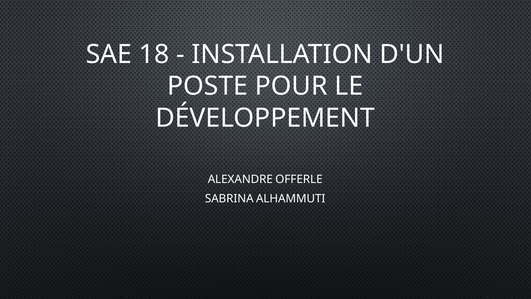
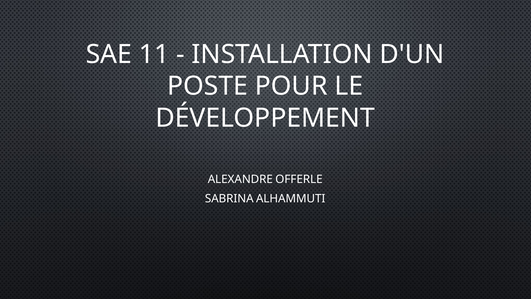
18: 18 -> 11
